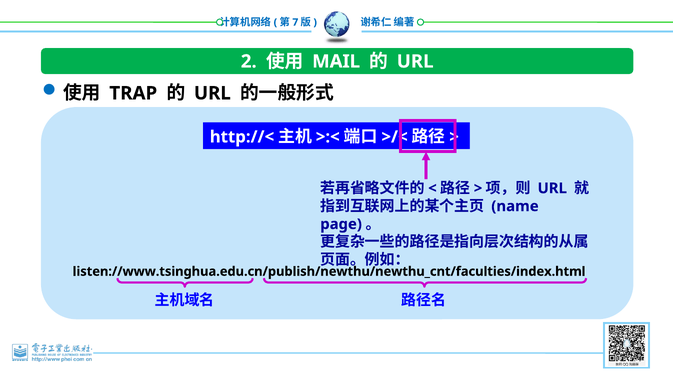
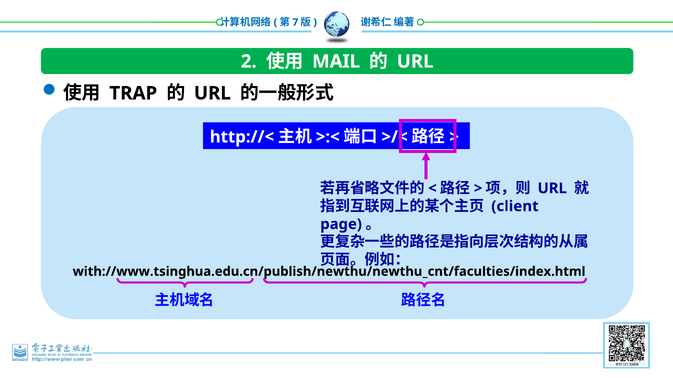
name: name -> client
listen://www.tsinghua.edu.cn/publish/newthu/newthu_cnt/faculties/index.html: listen://www.tsinghua.edu.cn/publish/newthu/newthu_cnt/faculties/index.html -> with://www.tsinghua.edu.cn/publish/newthu/newthu_cnt/faculties/index.html
